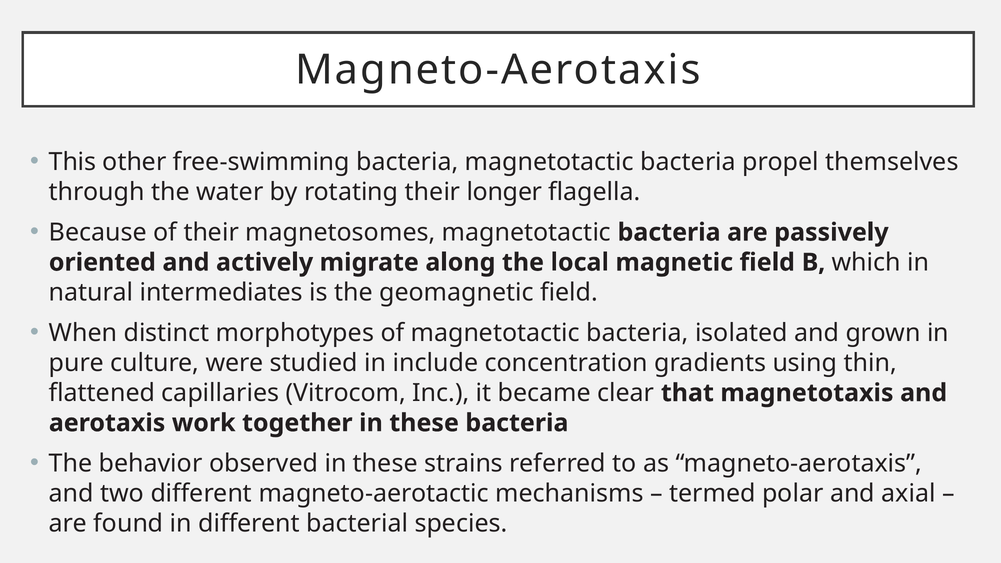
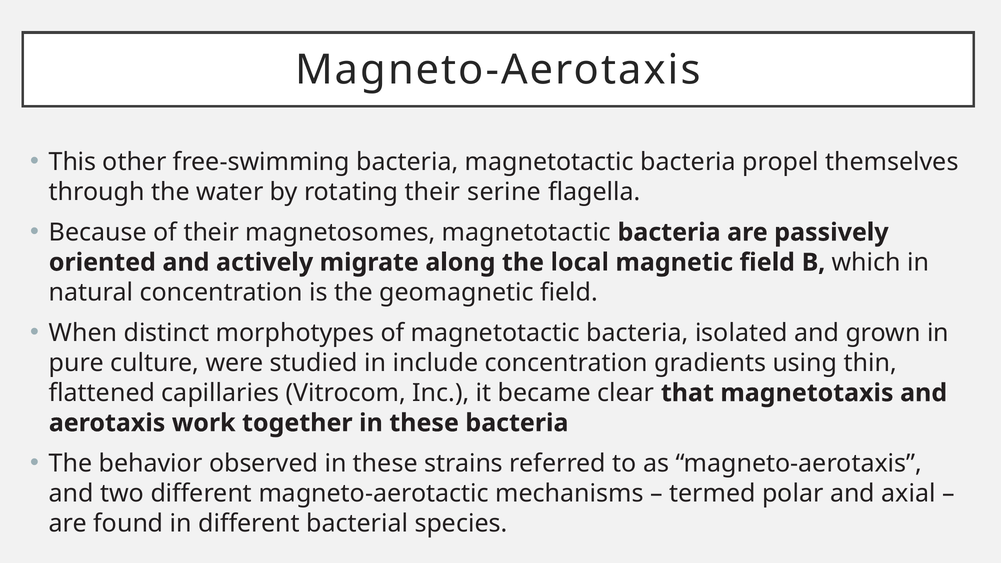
longer: longer -> serine
natural intermediates: intermediates -> concentration
